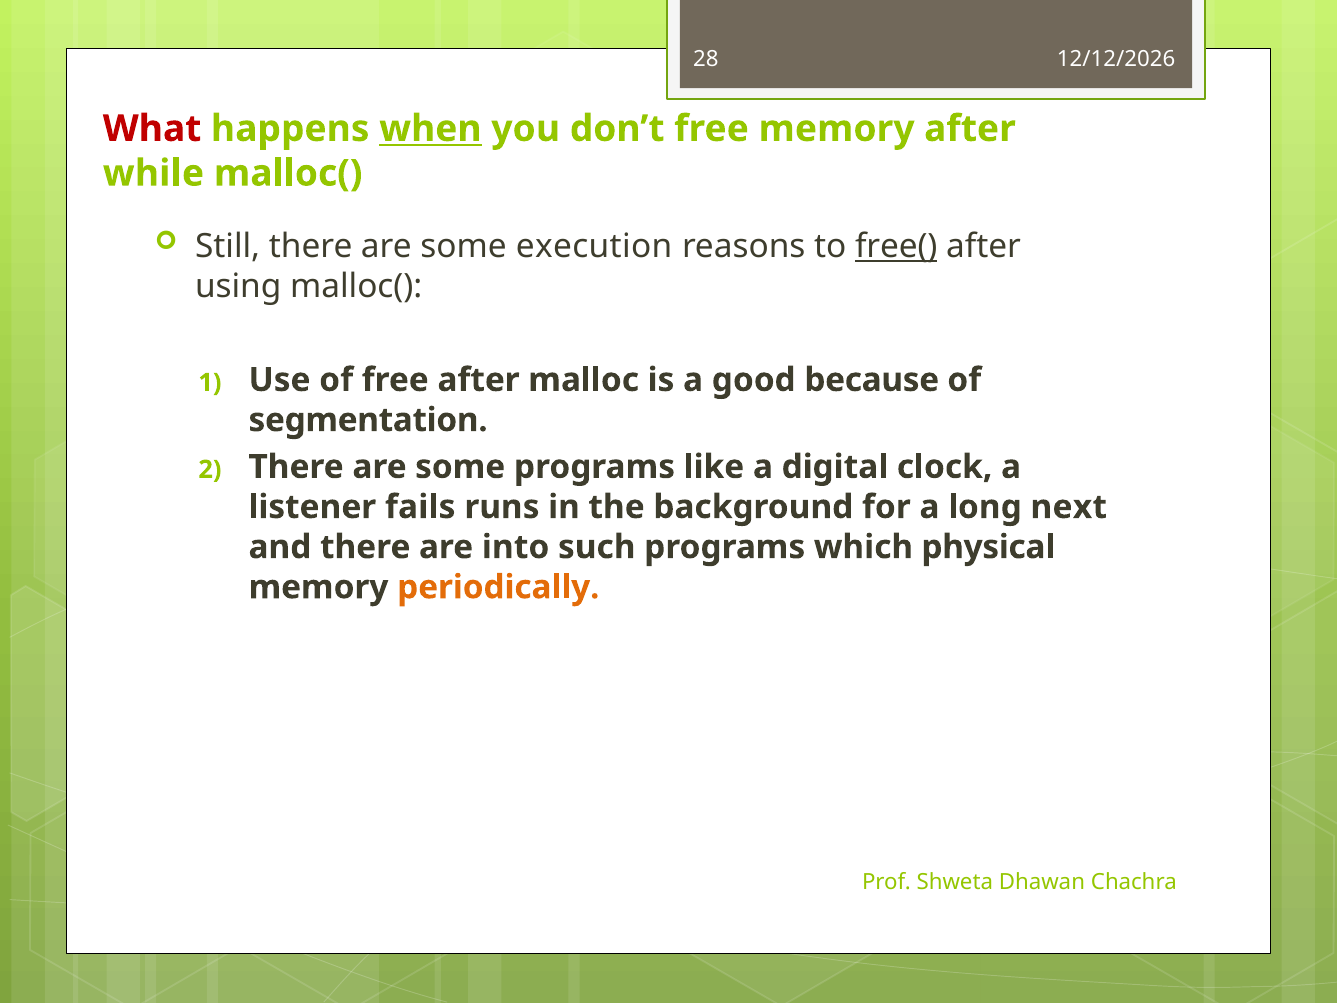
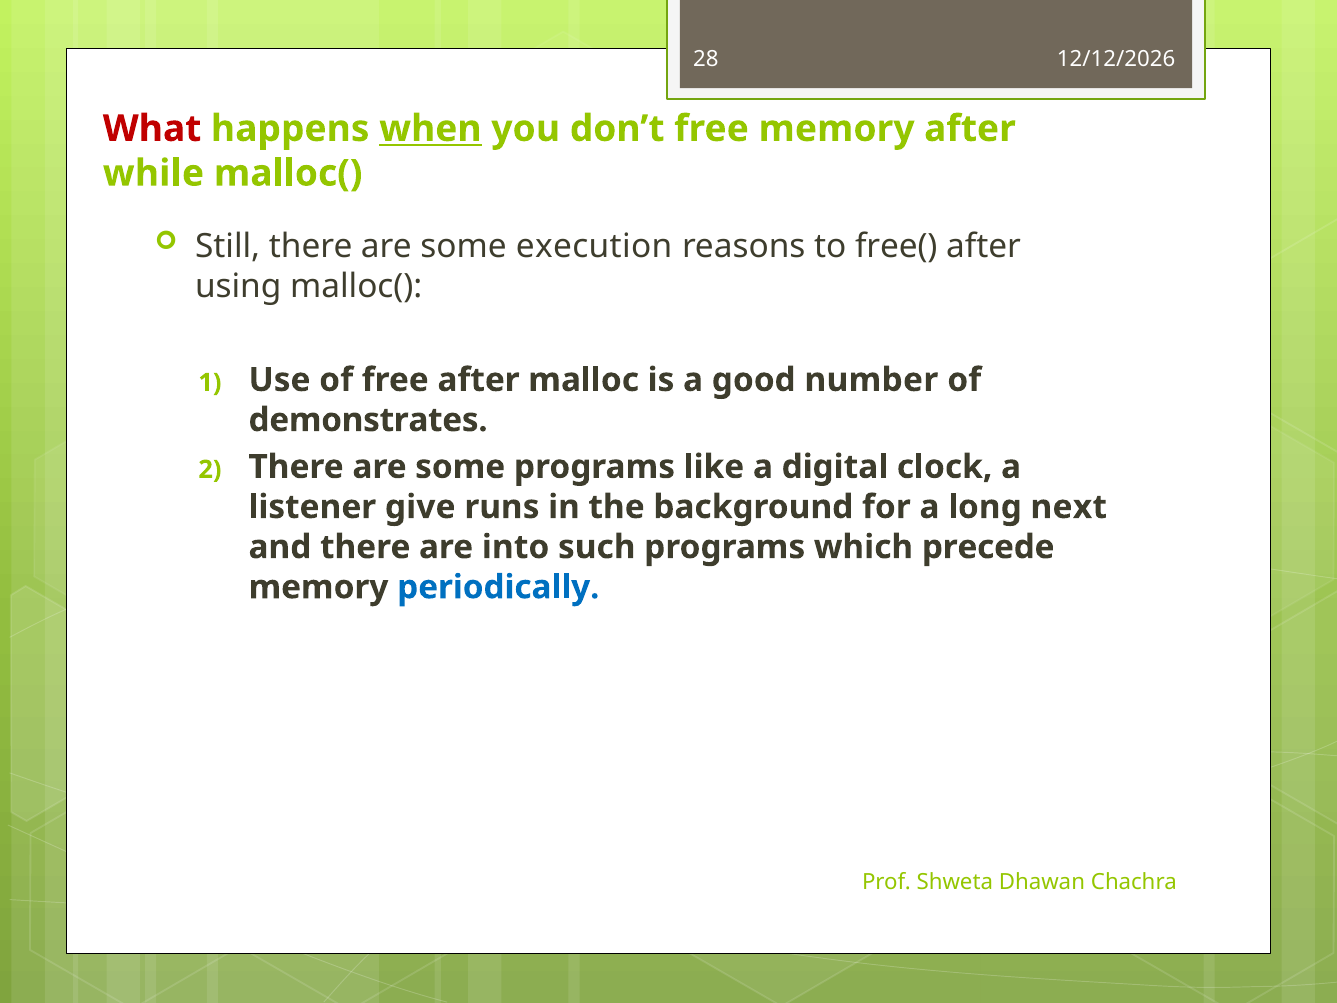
free( underline: present -> none
because: because -> number
segmentation: segmentation -> demonstrates
fails: fails -> give
physical: physical -> precede
periodically colour: orange -> blue
